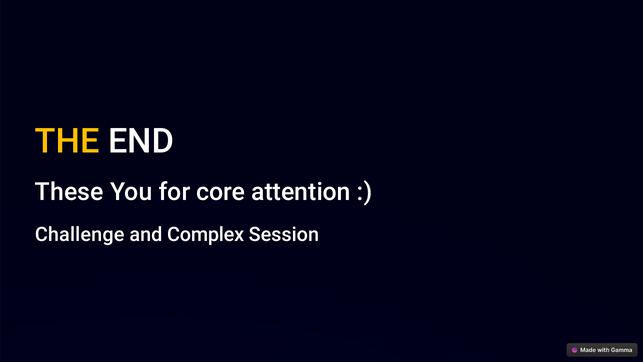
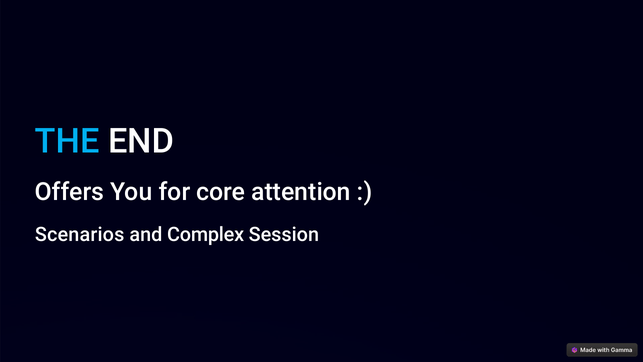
THE colour: yellow -> light blue
These: These -> Offers
Challenge: Challenge -> Scenarios
